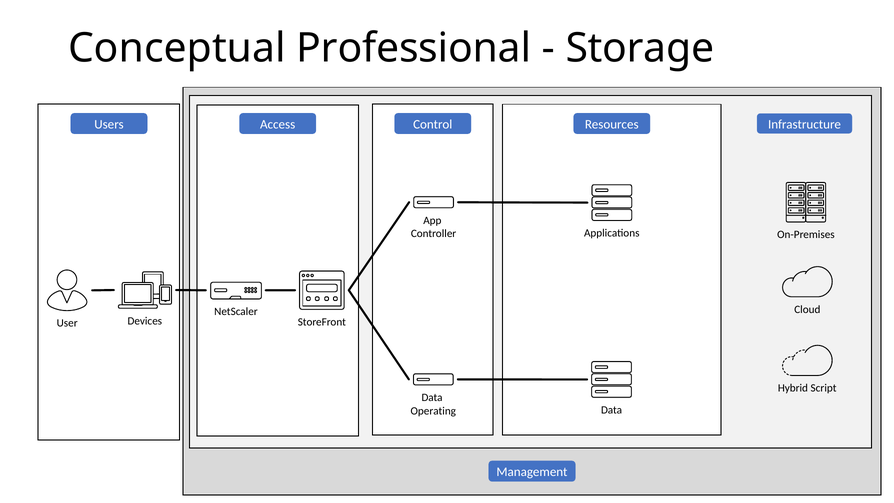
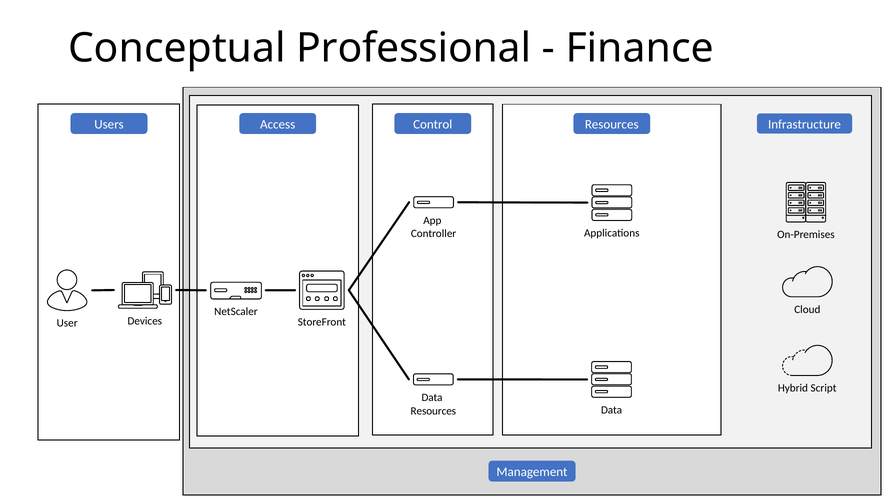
Storage: Storage -> Finance
Operating at (433, 411): Operating -> Resources
